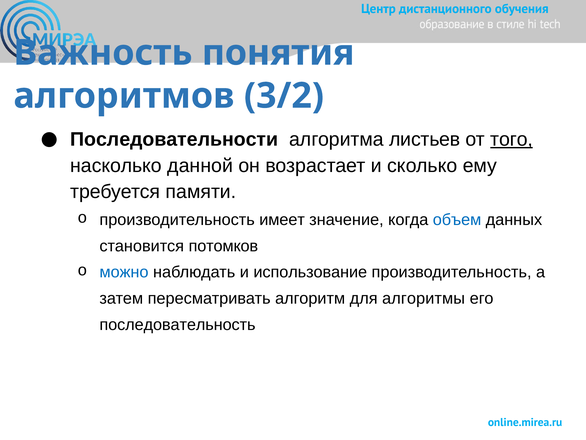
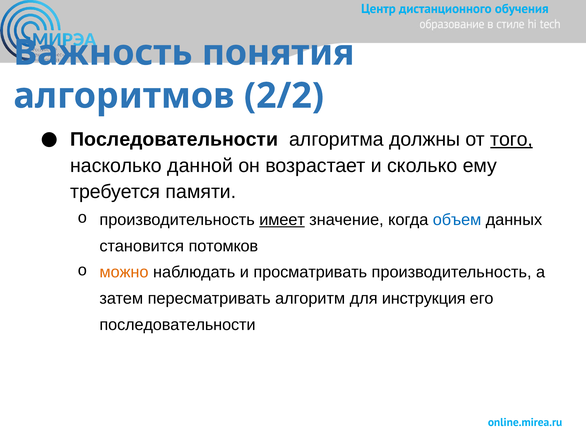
3/2: 3/2 -> 2/2
листьев: листьев -> должны
имеет underline: none -> present
можно colour: blue -> orange
использование: использование -> просматривать
алгоритмы: алгоритмы -> инструкция
последовательность at (177, 324): последовательность -> последовательности
